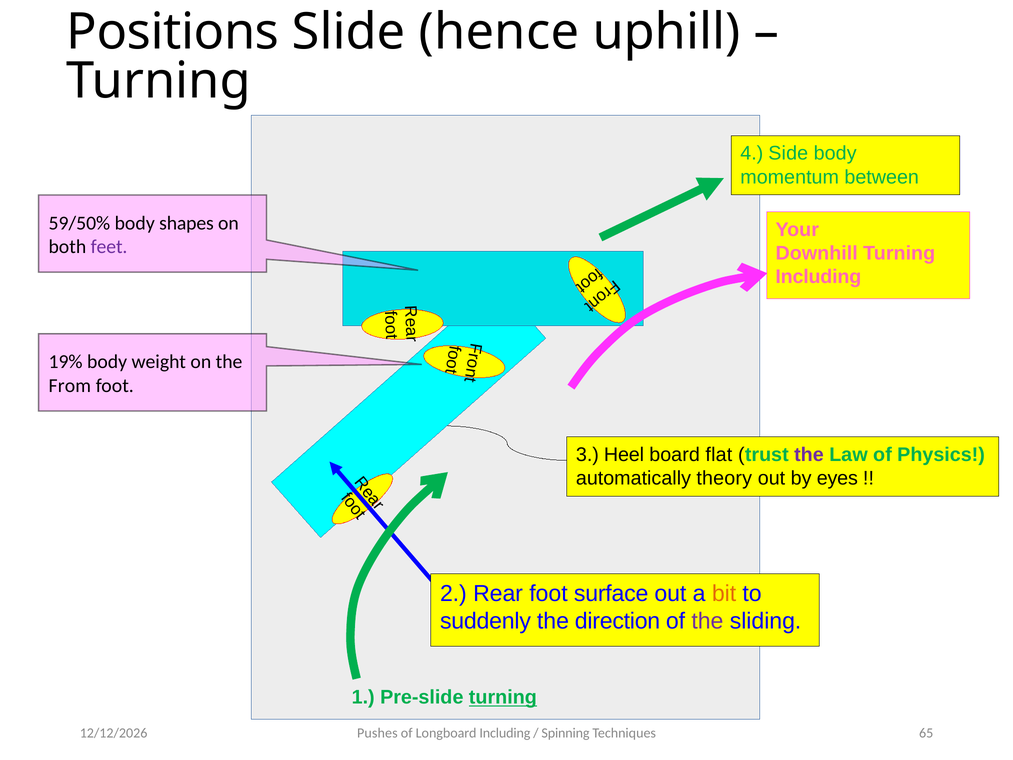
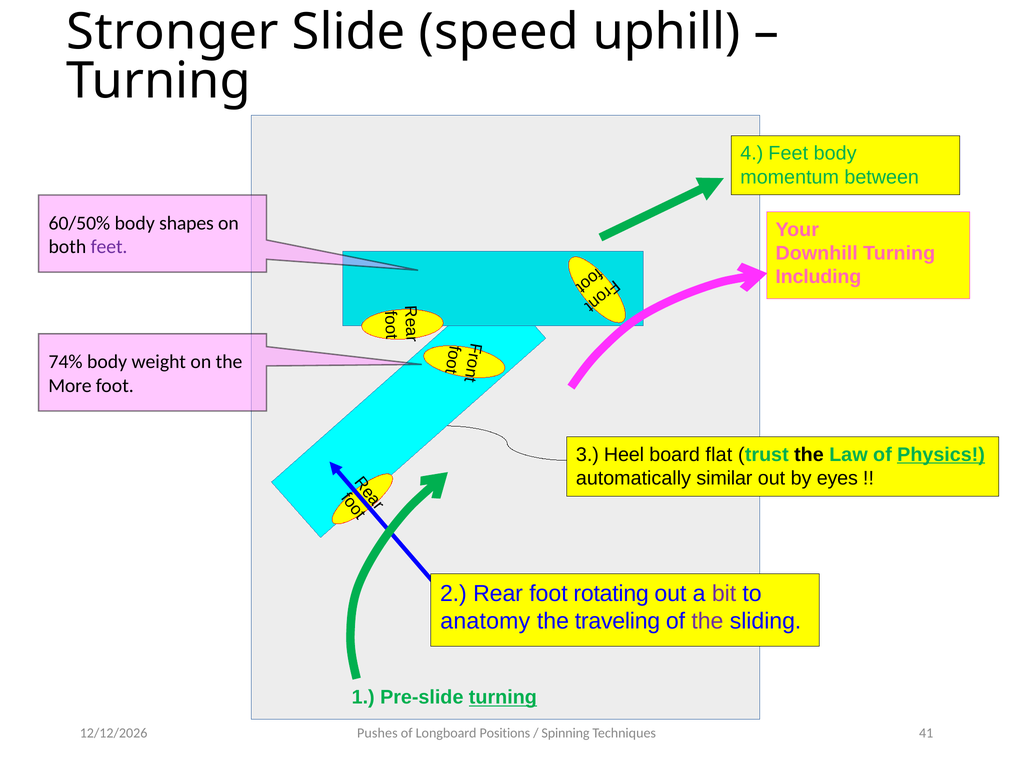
Positions: Positions -> Stronger
hence: hence -> speed
4 Side: Side -> Feet
59/50%: 59/50% -> 60/50%
19%: 19% -> 74%
From: From -> More
the at (809, 454) colour: purple -> black
Physics underline: none -> present
theory: theory -> similar
surface: surface -> rotating
bit colour: orange -> purple
suddenly: suddenly -> anatomy
direction: direction -> traveling
Longboard Including: Including -> Positions
65: 65 -> 41
